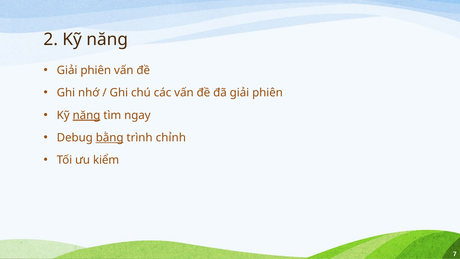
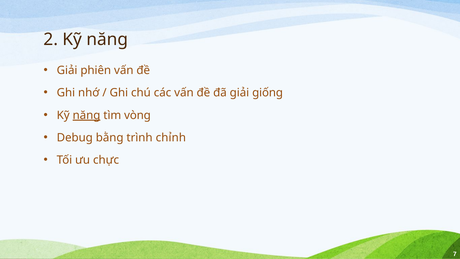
đã giải phiên: phiên -> giống
ngay: ngay -> vòng
bằng underline: present -> none
kiểm: kiểm -> chực
